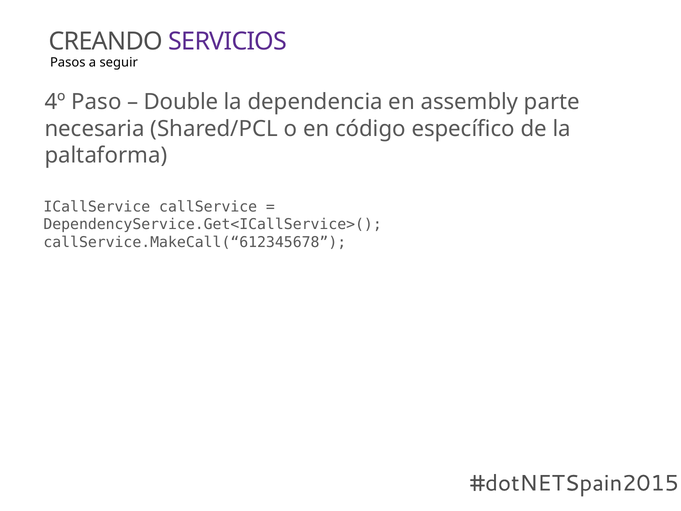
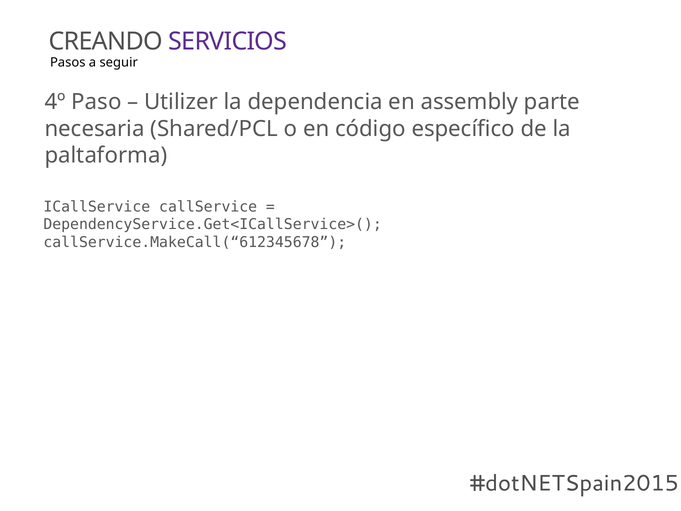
Double: Double -> Utilizer
